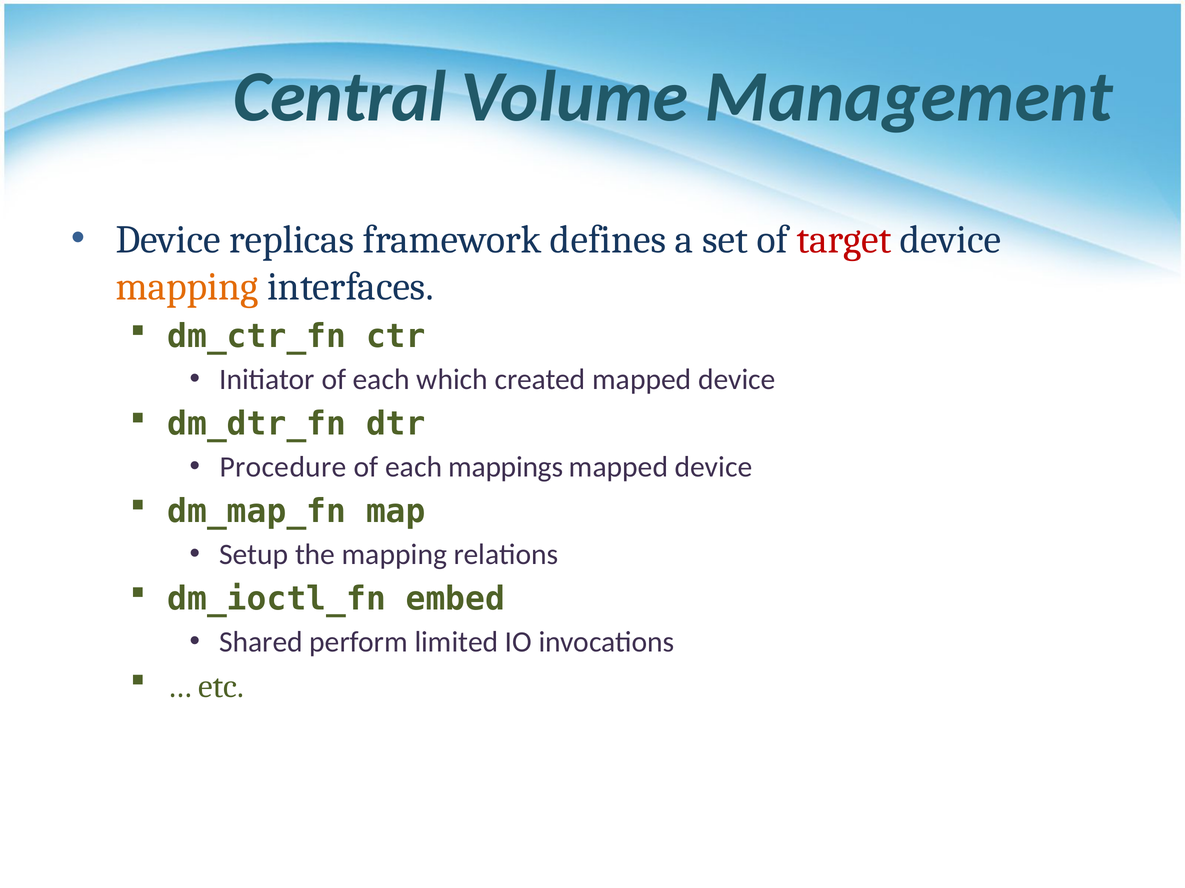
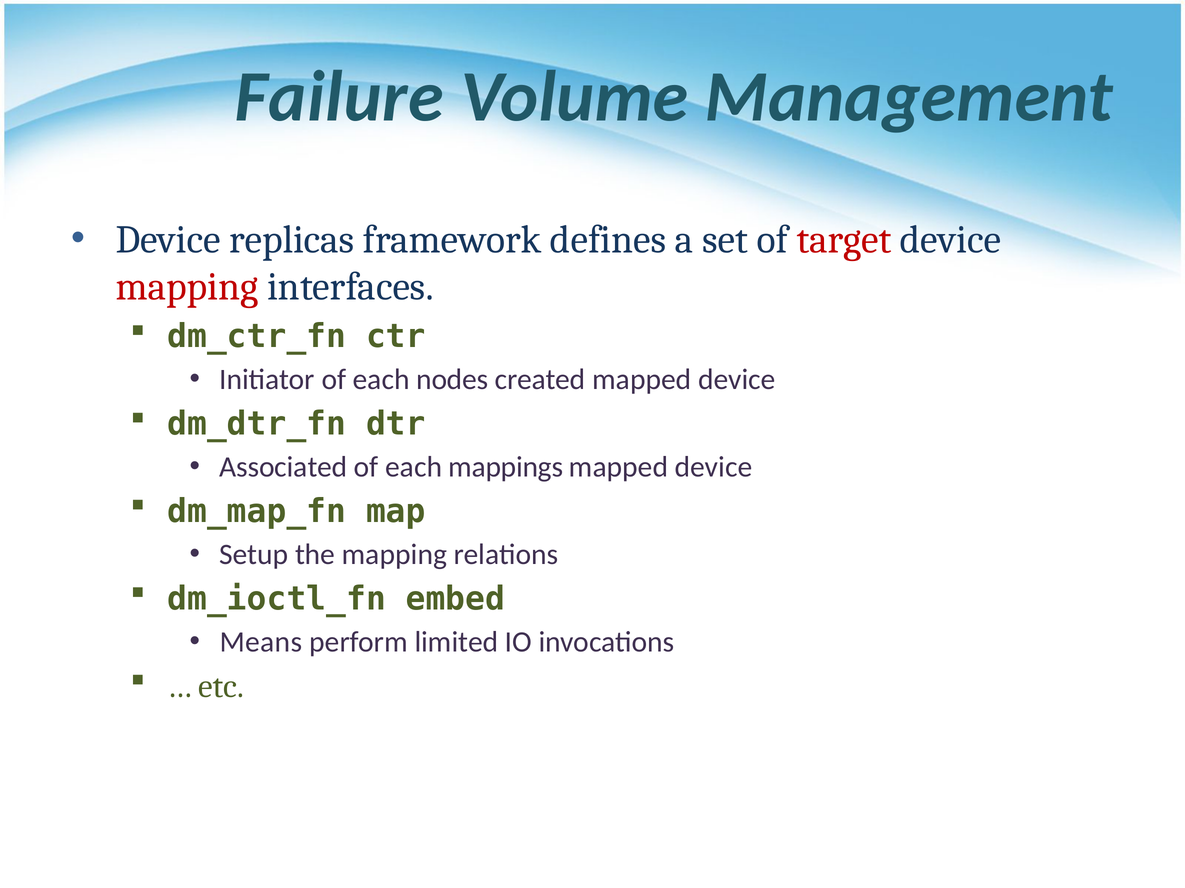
Central: Central -> Failure
mapping at (187, 287) colour: orange -> red
which: which -> nodes
Procedure: Procedure -> Associated
Shared: Shared -> Means
